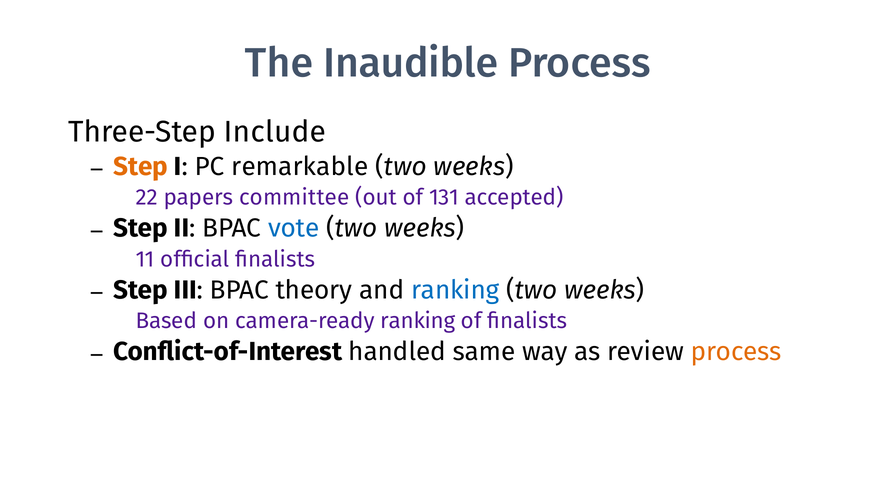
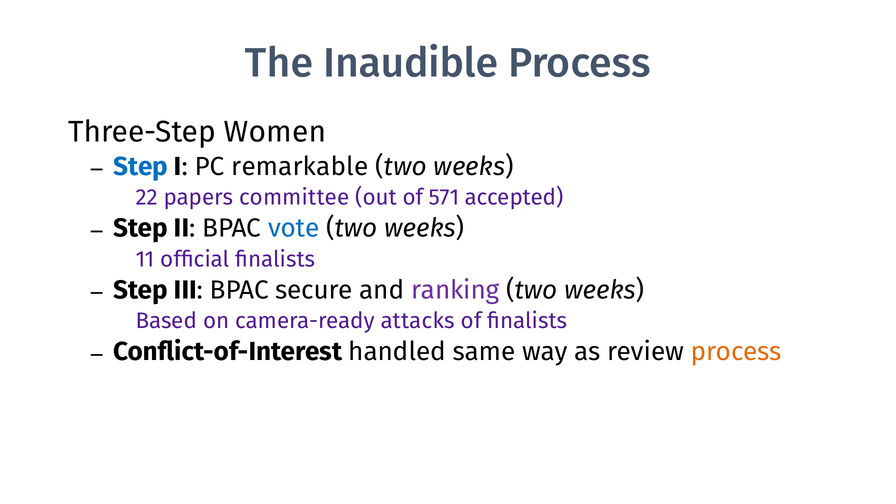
Include: Include -> Women
Step at (141, 167) colour: orange -> blue
131: 131 -> 571
theory: theory -> secure
ranking at (455, 290) colour: blue -> purple
camera-ready ranking: ranking -> attacks
